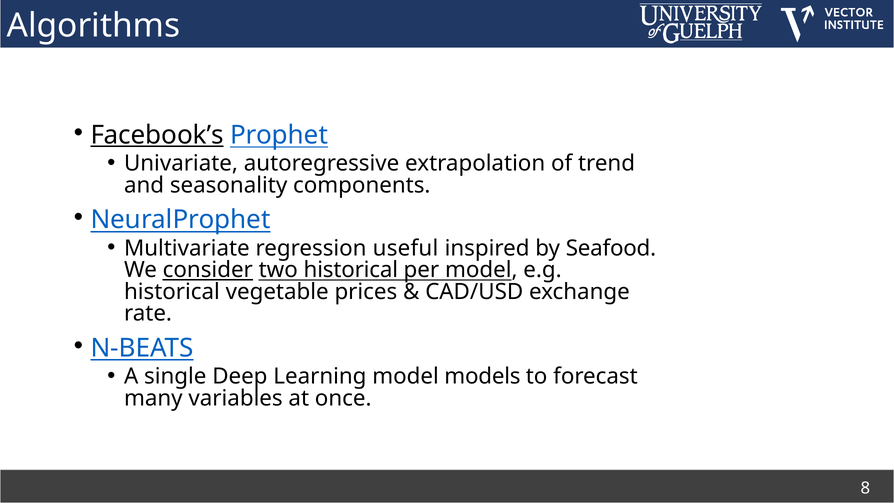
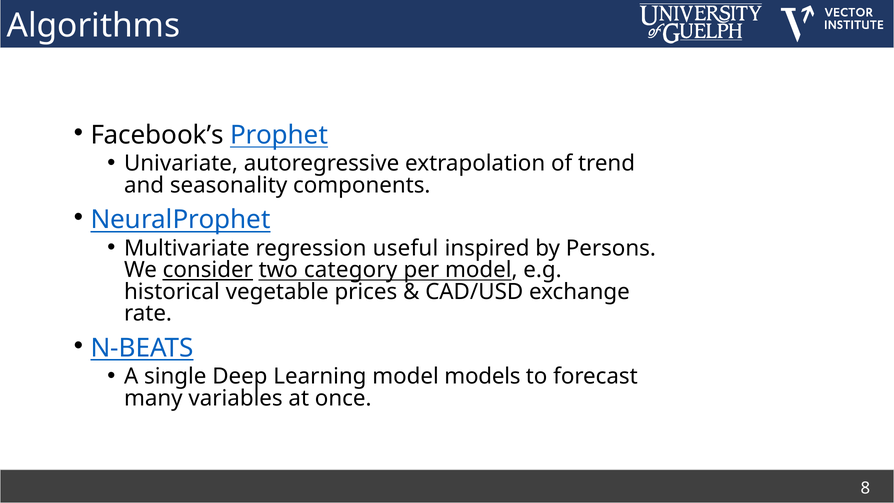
Facebook’s underline: present -> none
Seafood: Seafood -> Persons
two historical: historical -> category
